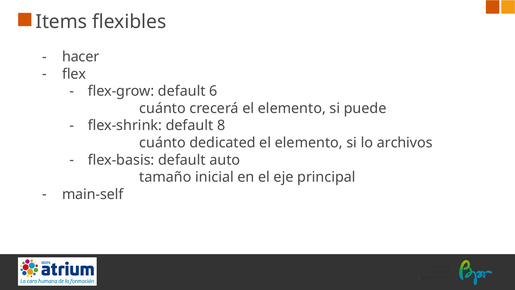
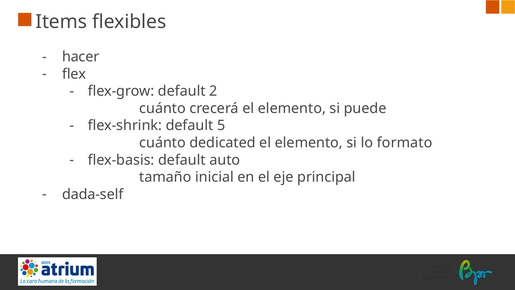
6: 6 -> 2
8: 8 -> 5
archivos: archivos -> formato
main-self: main-self -> dada-self
